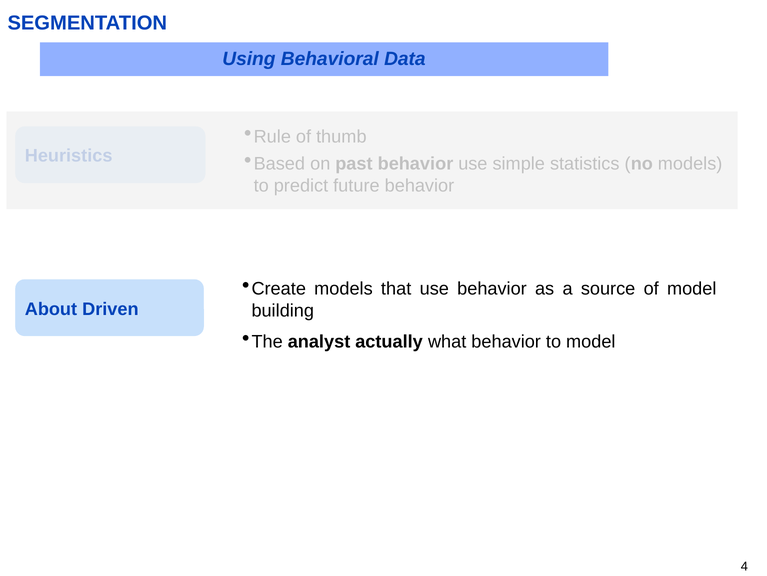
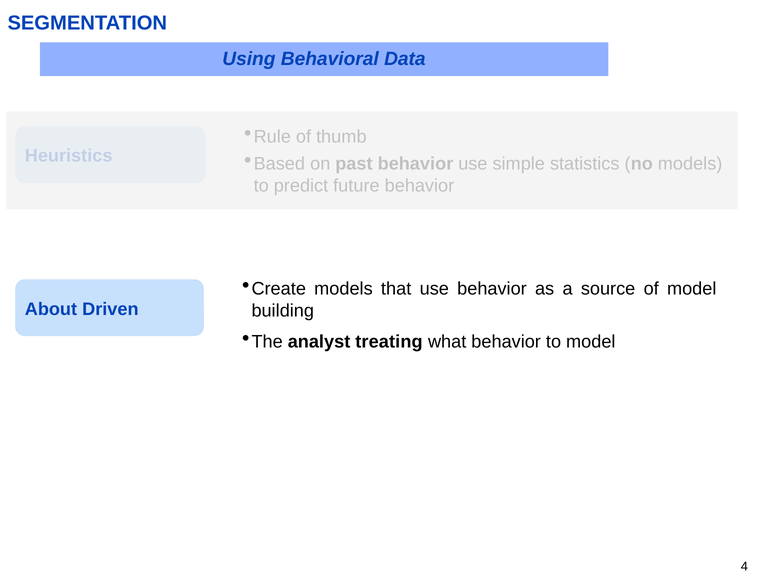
actually: actually -> treating
